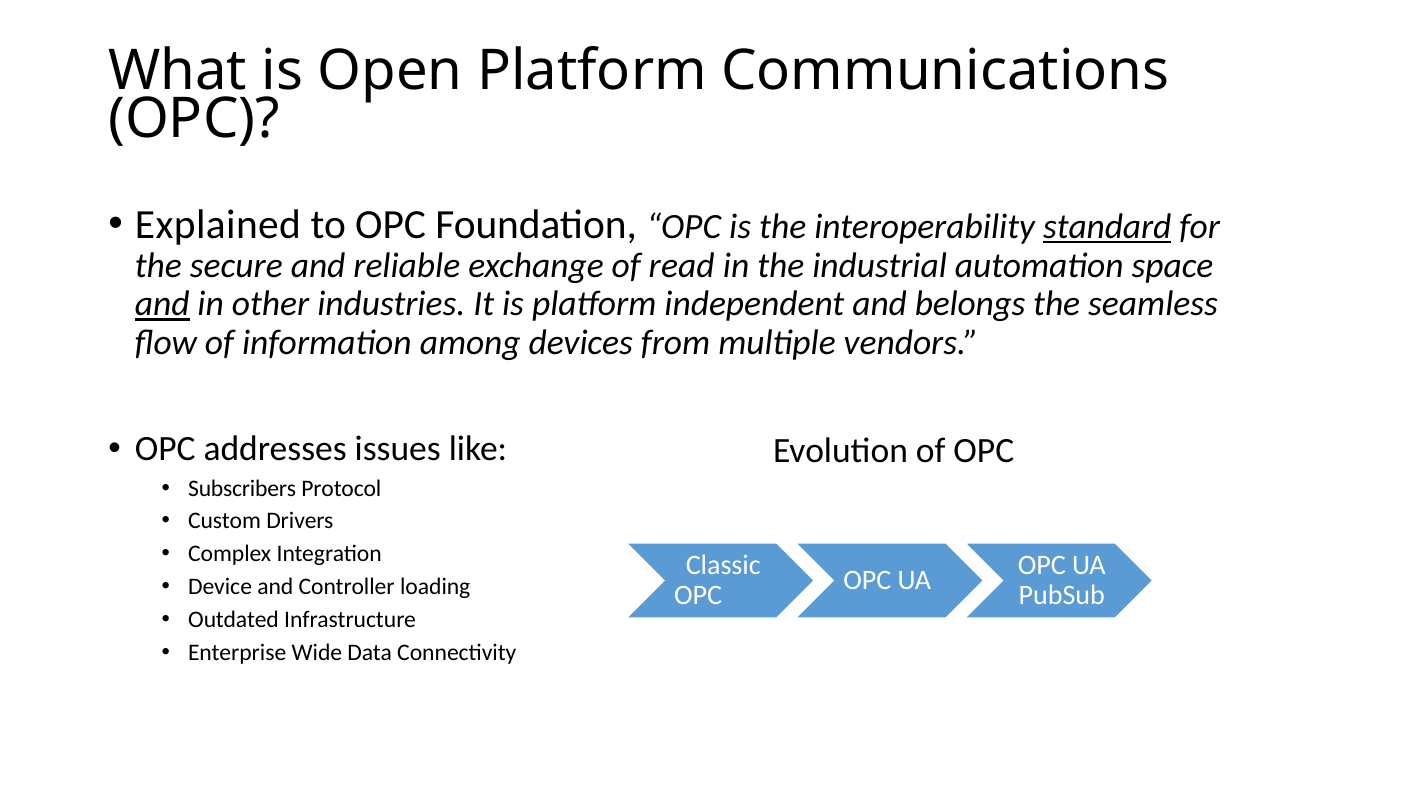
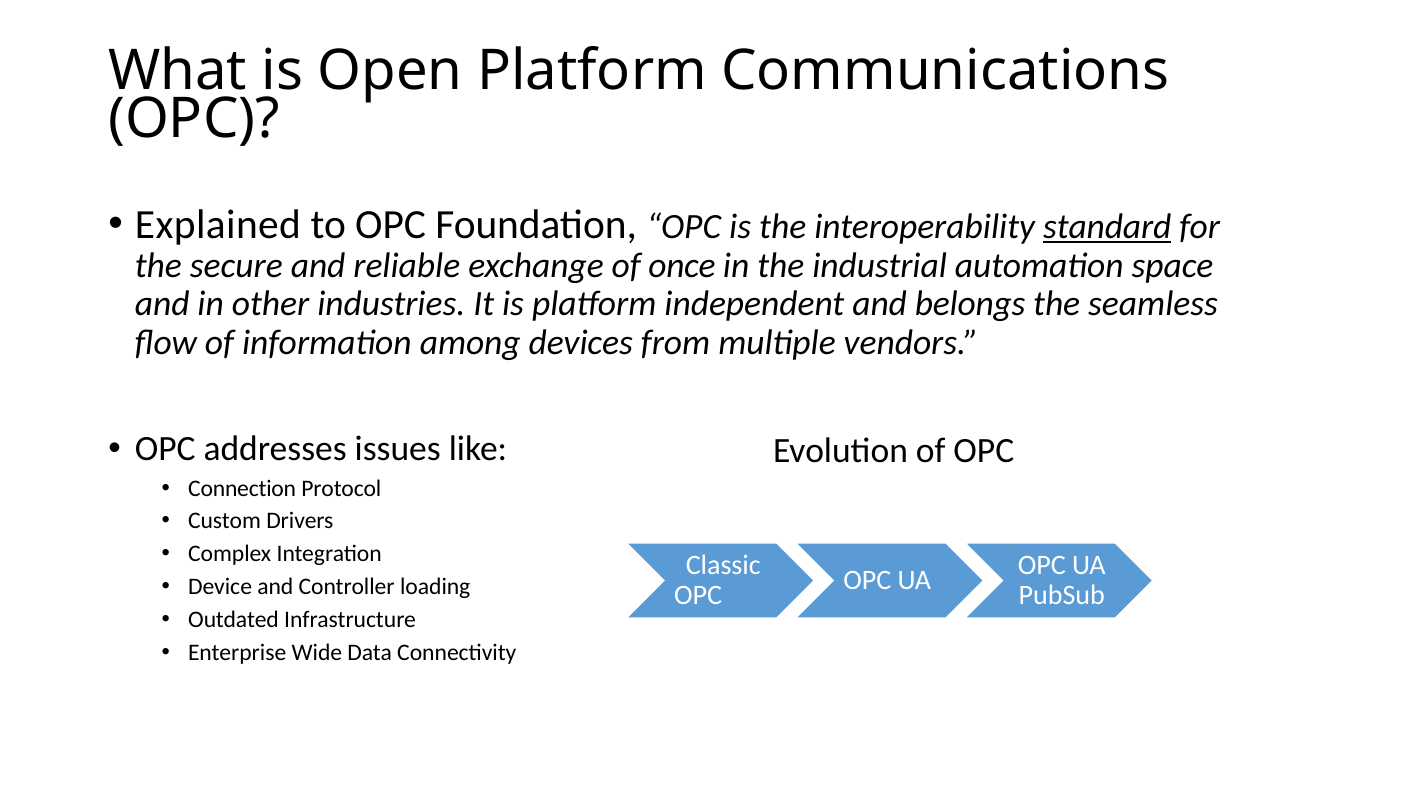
read: read -> once
and at (162, 304) underline: present -> none
Subscribers: Subscribers -> Connection
